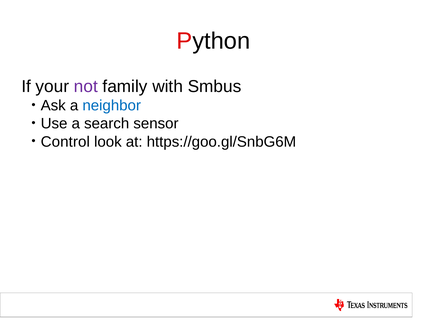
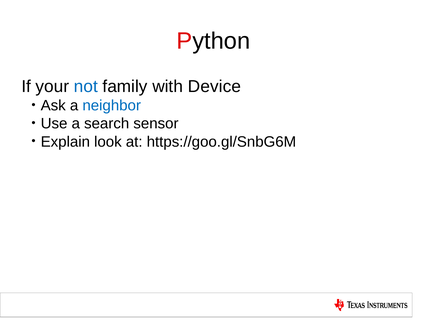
not colour: purple -> blue
Smbus: Smbus -> Device
Control: Control -> Explain
